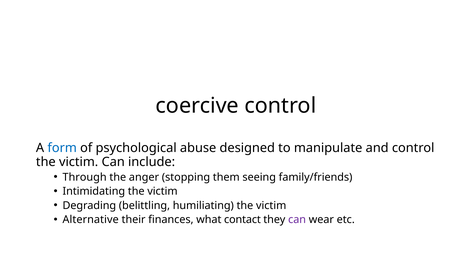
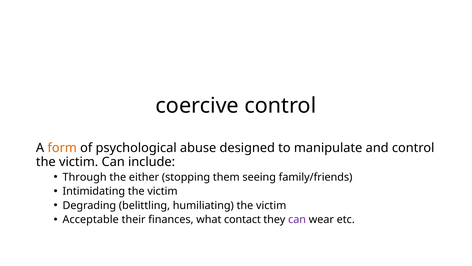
form colour: blue -> orange
anger: anger -> either
Alternative: Alternative -> Acceptable
